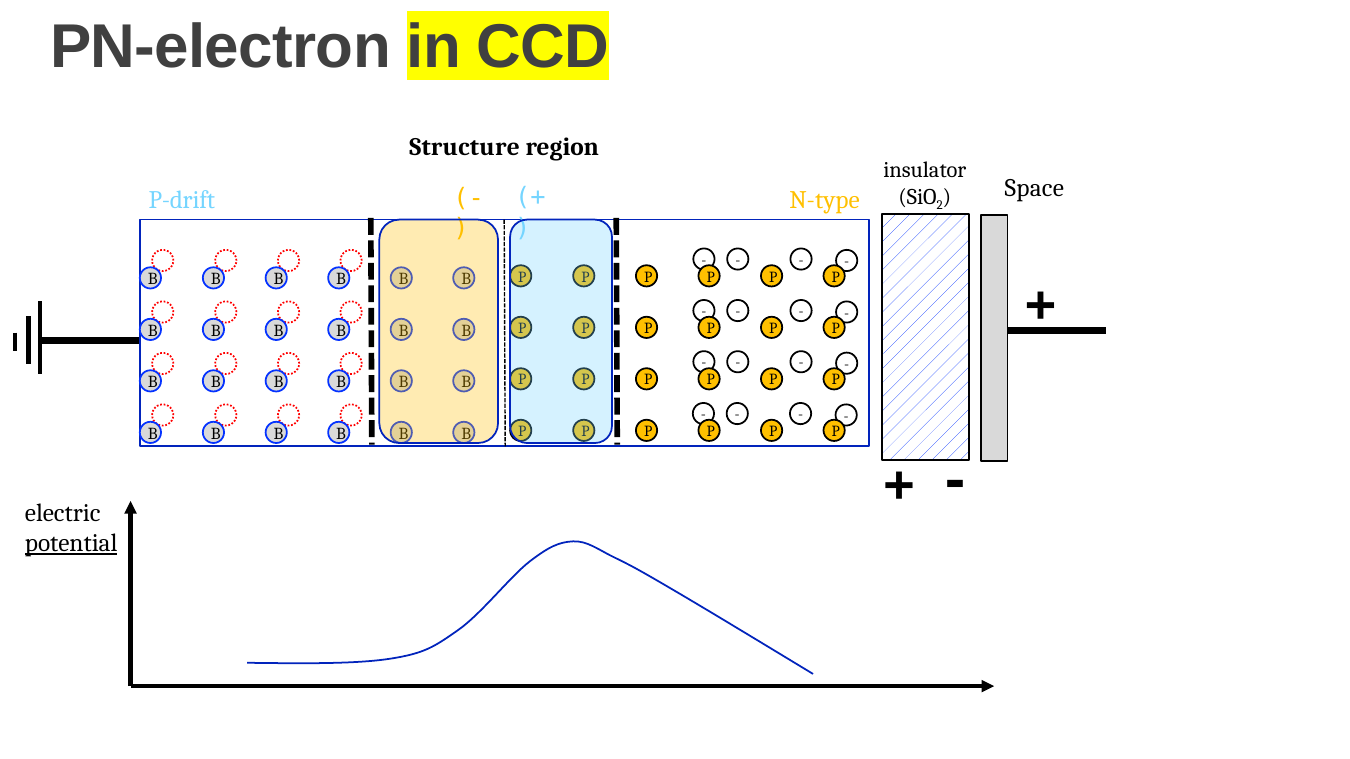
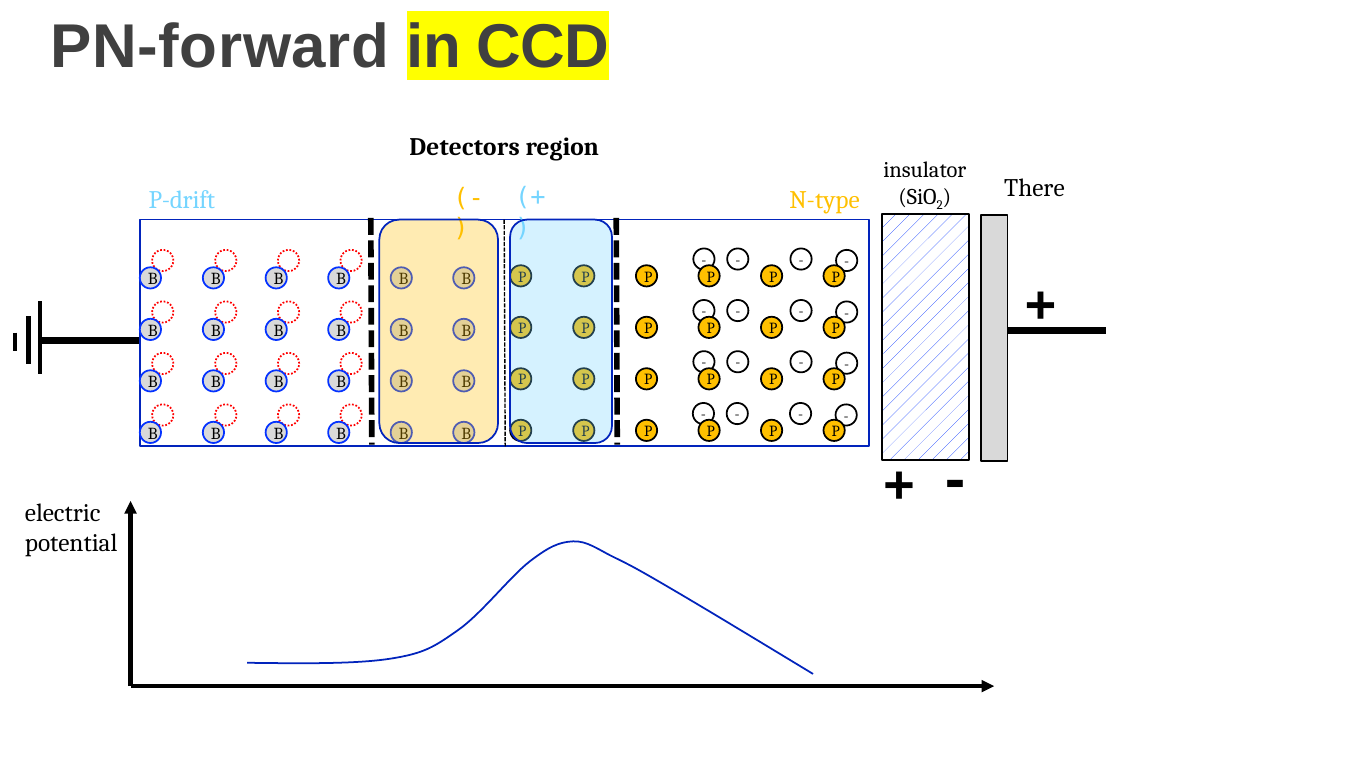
PN-electron: PN-electron -> PN-forward
Structure: Structure -> Detectors
Space: Space -> There
potential underline: present -> none
